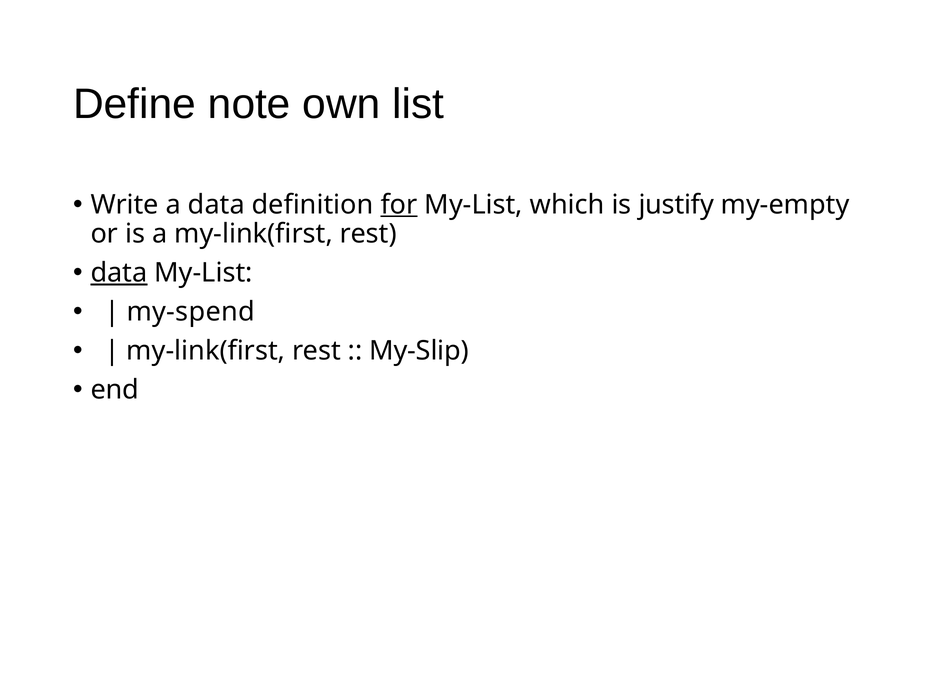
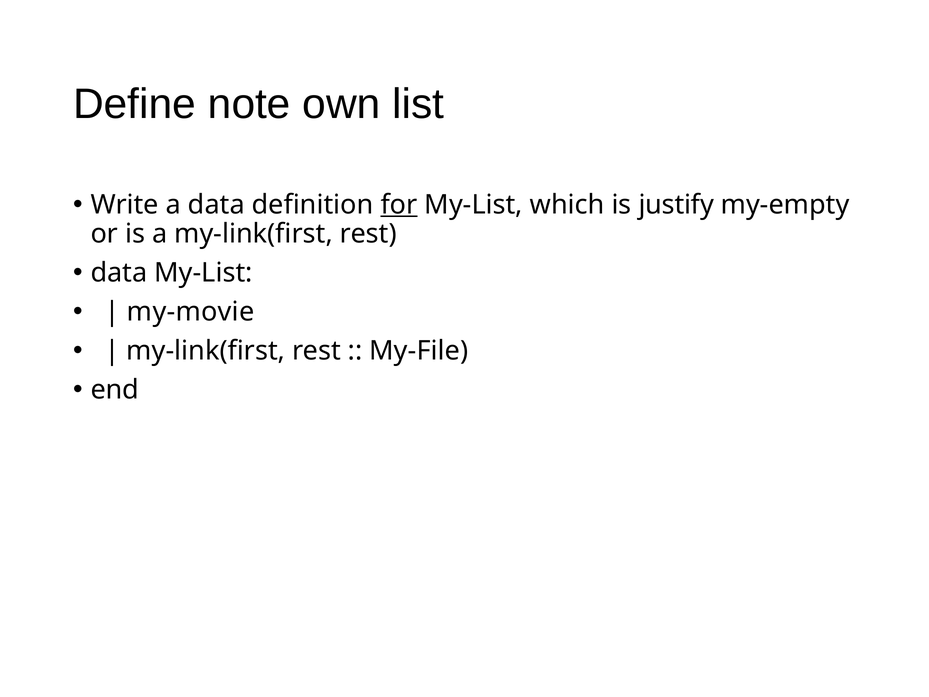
data at (119, 273) underline: present -> none
my-spend: my-spend -> my-movie
My-Slip: My-Slip -> My-File
